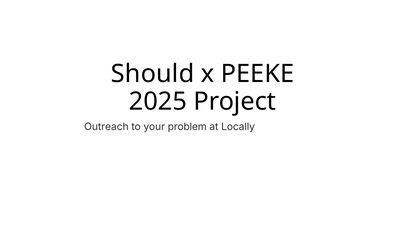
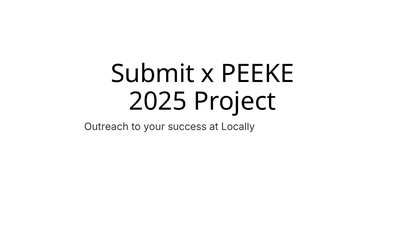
Should: Should -> Submit
problem: problem -> success
